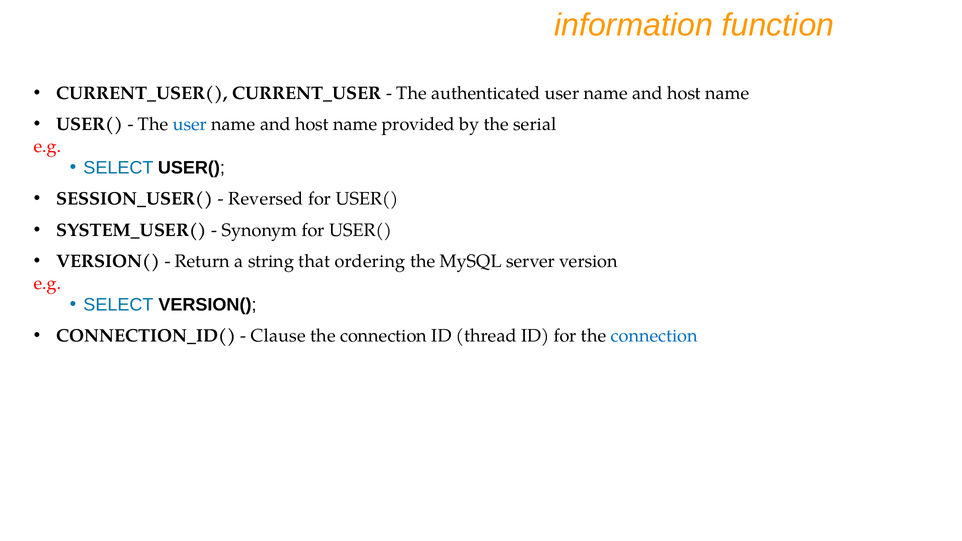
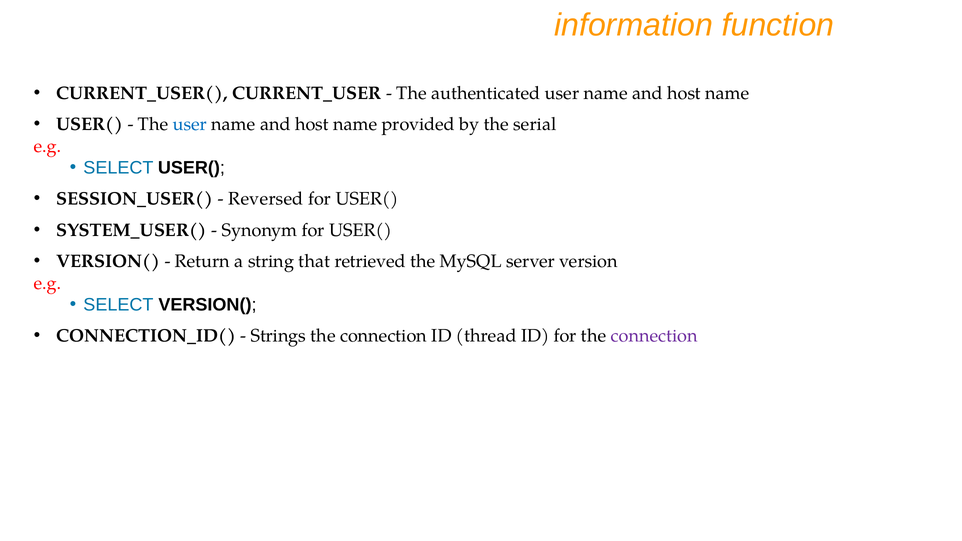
ordering: ordering -> retrieved
Clause: Clause -> Strings
connection at (654, 336) colour: blue -> purple
